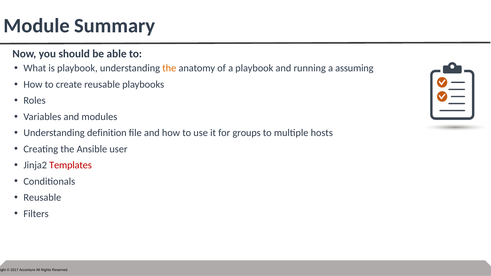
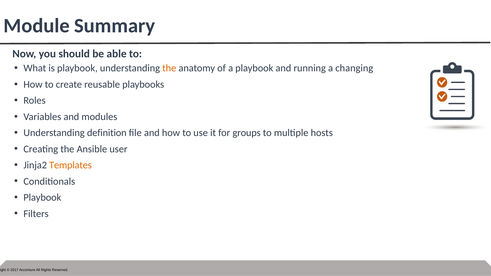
assuming: assuming -> changing
Templates colour: red -> orange
Reusable at (42, 198): Reusable -> Playbook
